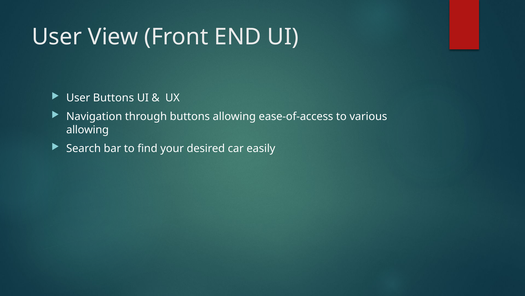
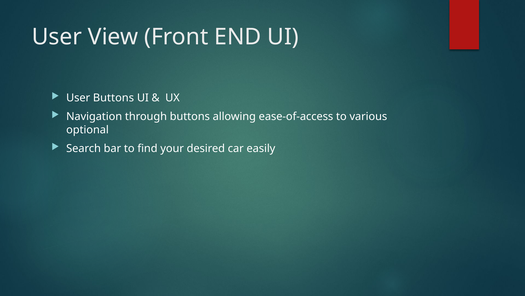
allowing at (88, 129): allowing -> optional
